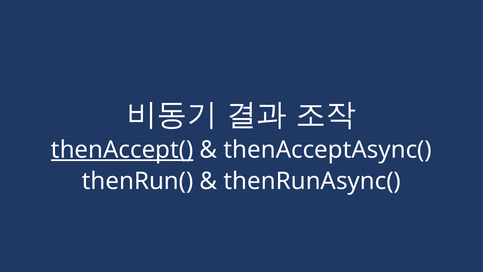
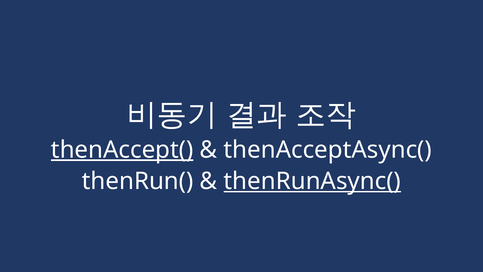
thenRunAsync( underline: none -> present
